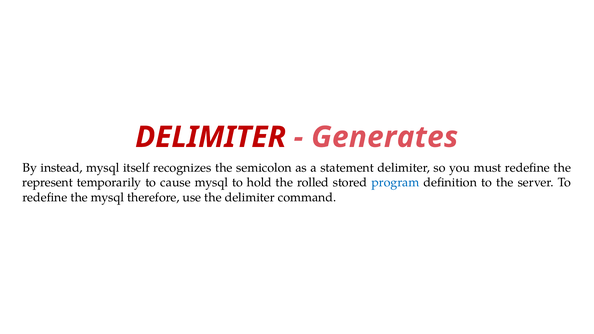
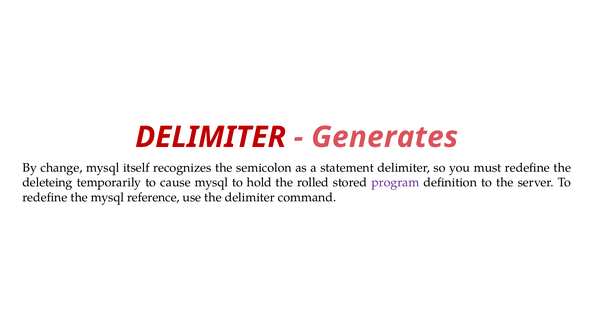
instead: instead -> change
represent: represent -> deleteing
program colour: blue -> purple
therefore: therefore -> reference
